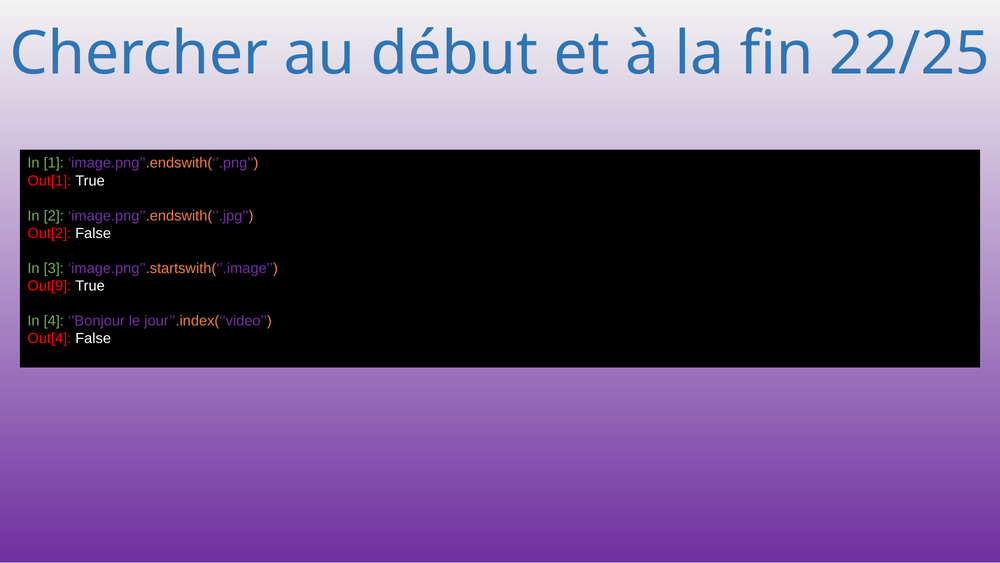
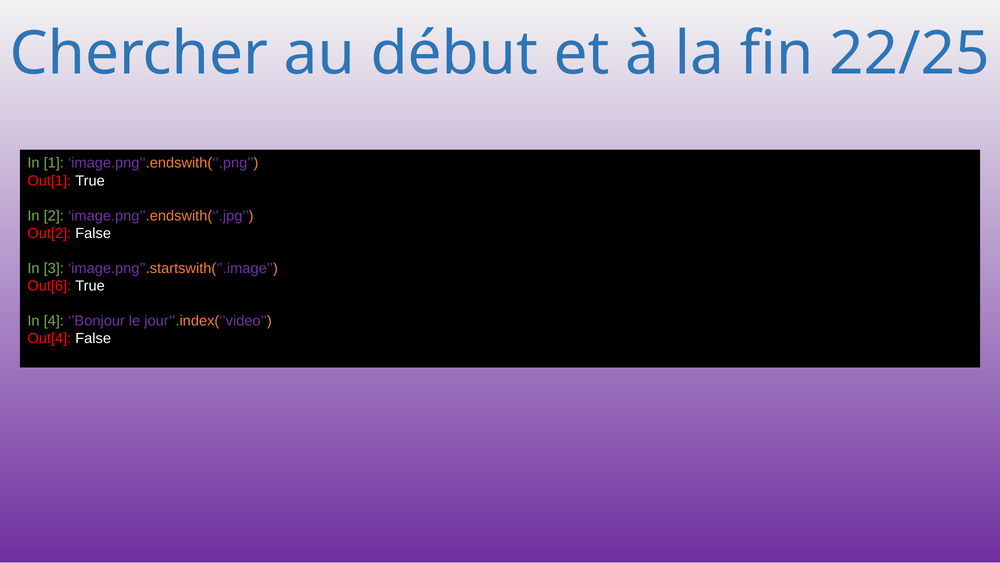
Out[9: Out[9 -> Out[6
